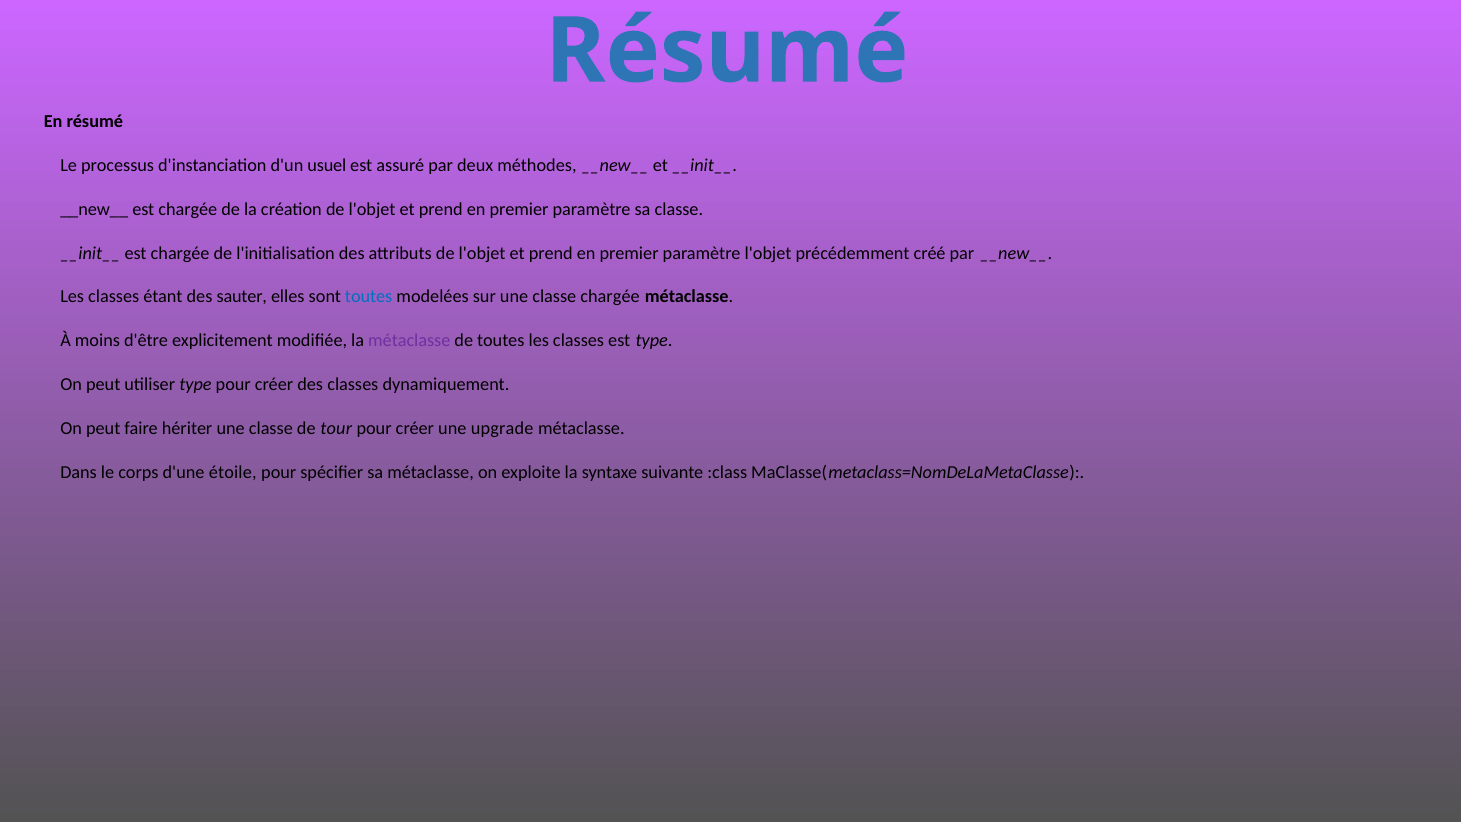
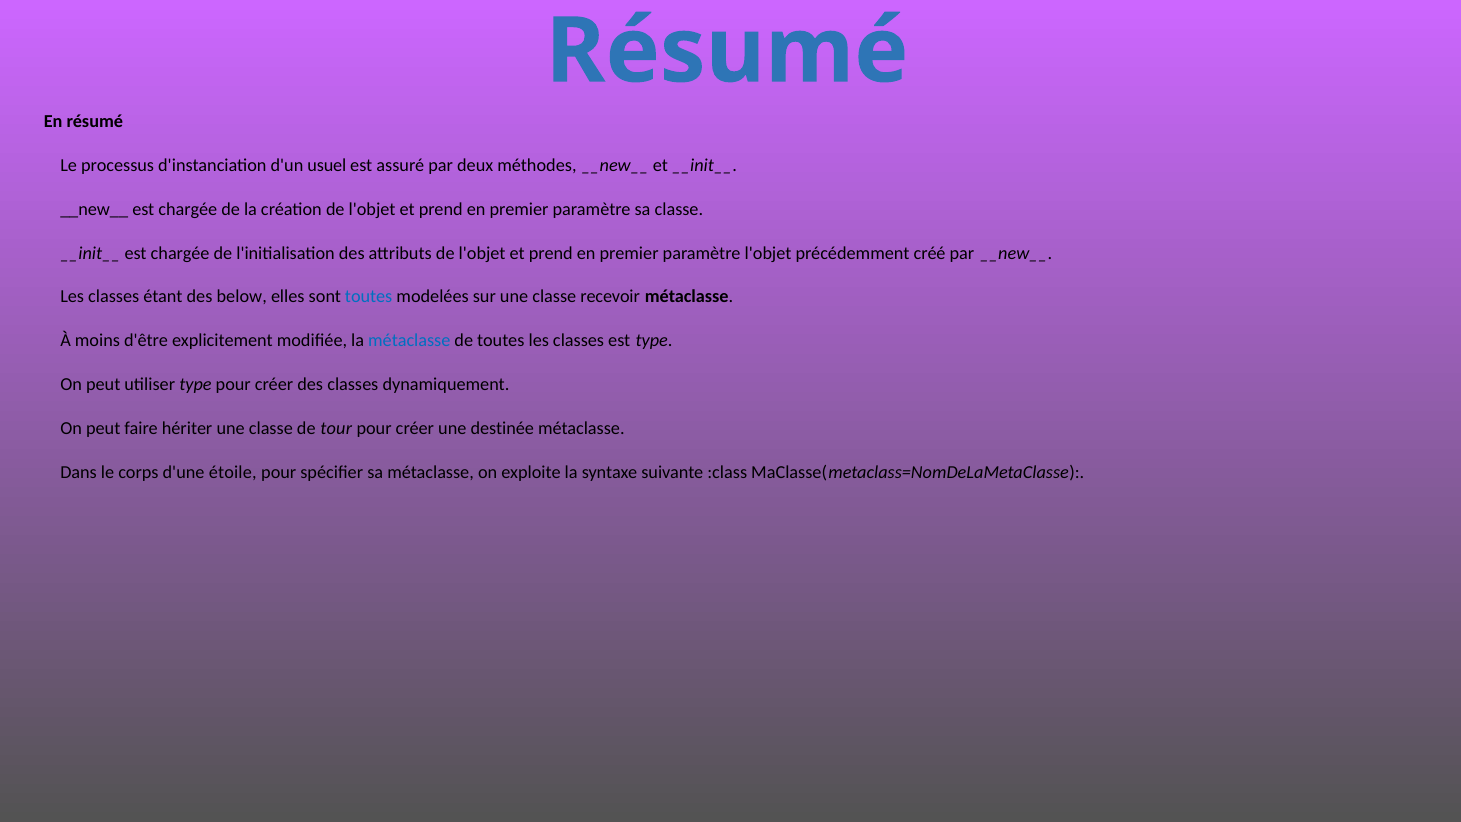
sauter: sauter -> below
classe chargée: chargée -> recevoir
métaclasse at (409, 341) colour: purple -> blue
upgrade: upgrade -> destinée
